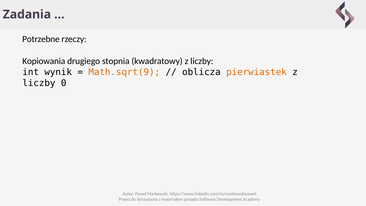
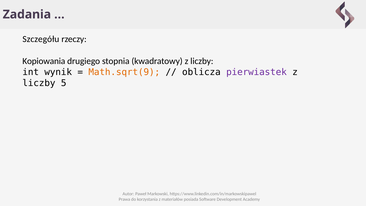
Potrzebne: Potrzebne -> Szczegółu
pierwiastek colour: orange -> purple
0: 0 -> 5
